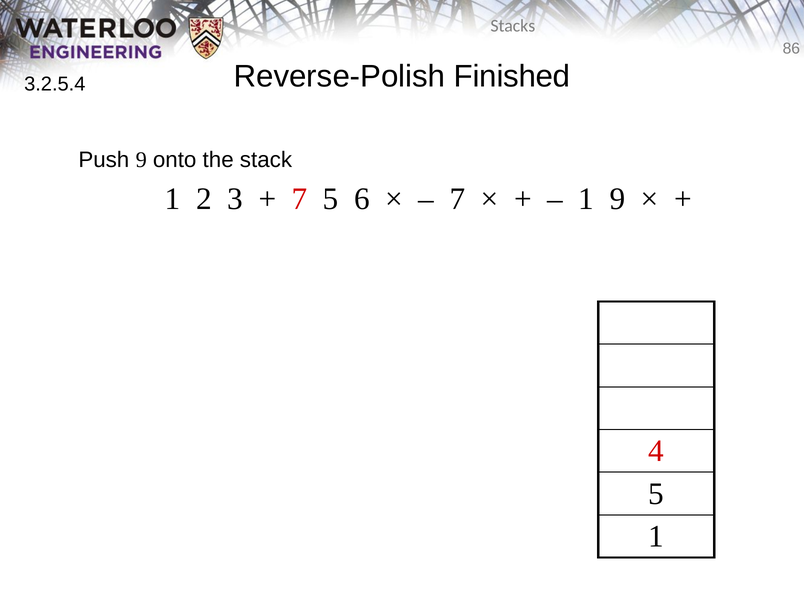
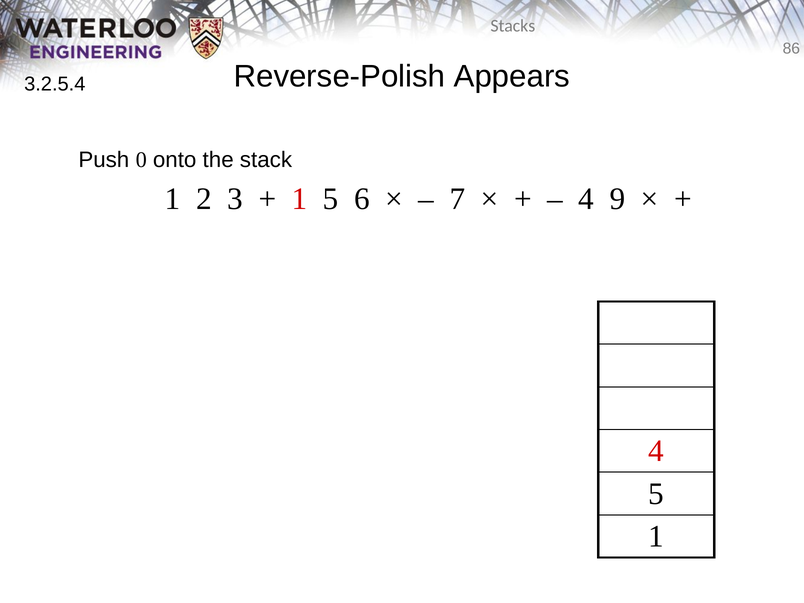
Finished: Finished -> Appears
Push 9: 9 -> 0
7 at (300, 199): 7 -> 1
1 at (586, 199): 1 -> 4
